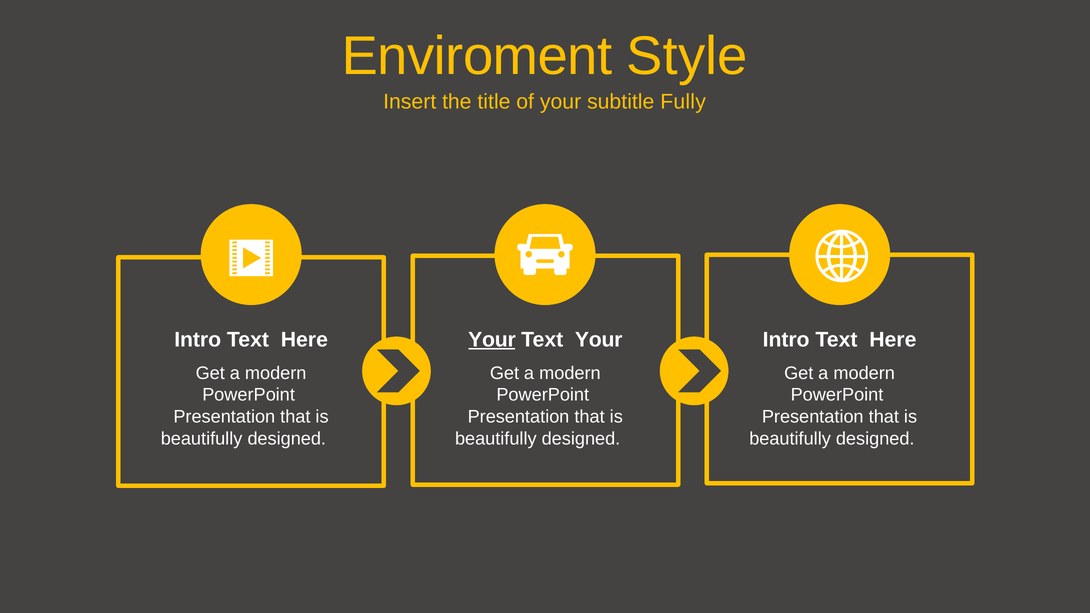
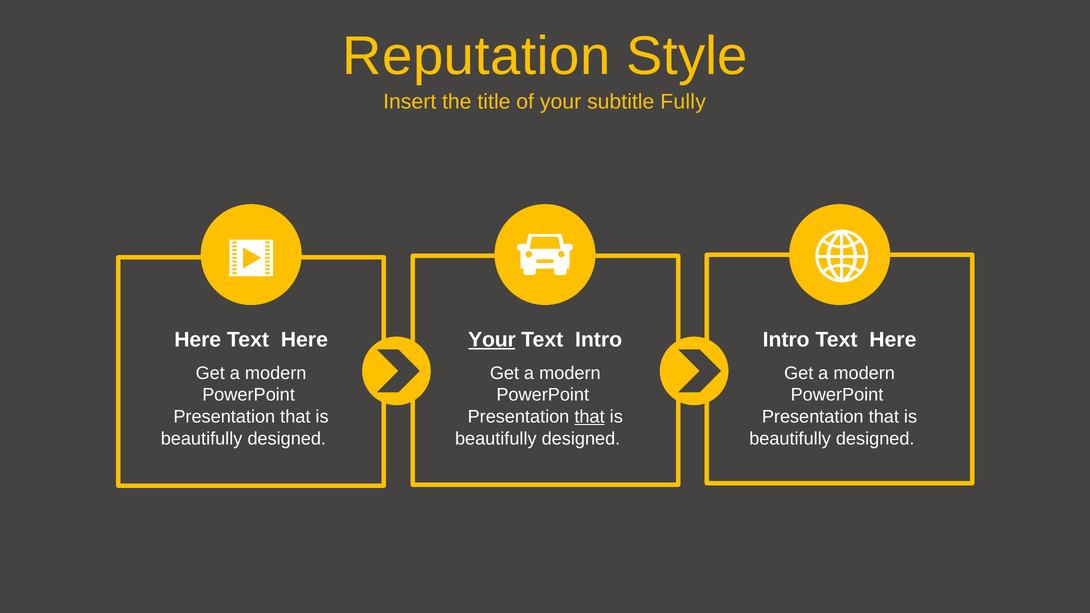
Enviroment: Enviroment -> Reputation
Intro at (198, 340): Intro -> Here
Text Your: Your -> Intro
that at (590, 417) underline: none -> present
